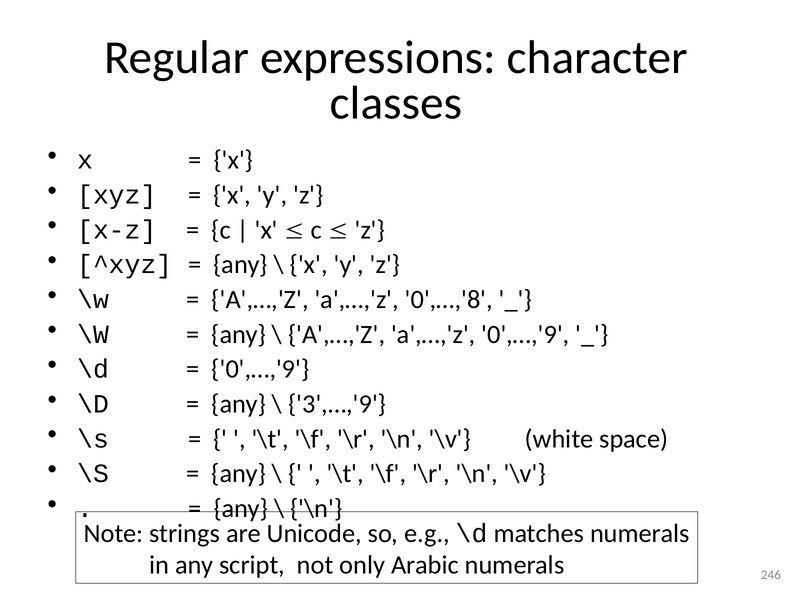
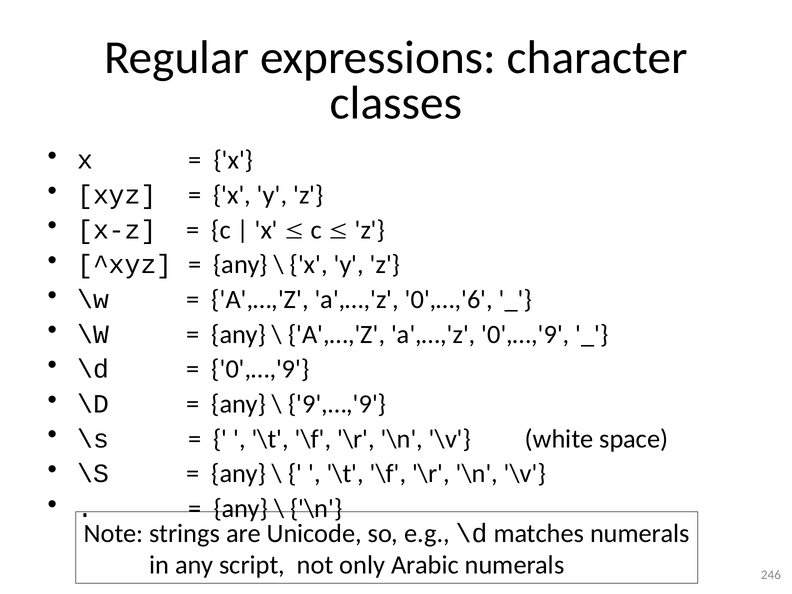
0',…,'8: 0',…,'8 -> 0',…,'6
3',…,'9: 3',…,'9 -> 9',…,'9
